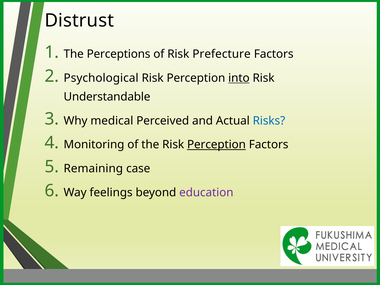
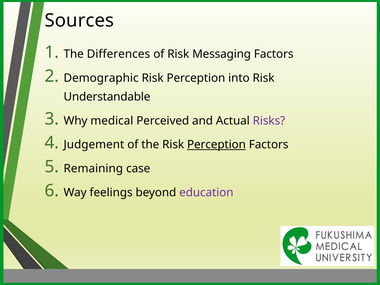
Distrust: Distrust -> Sources
Perceptions: Perceptions -> Differences
Prefecture: Prefecture -> Messaging
Psychological: Psychological -> Demographic
into underline: present -> none
Risks colour: blue -> purple
Monitoring: Monitoring -> Judgement
